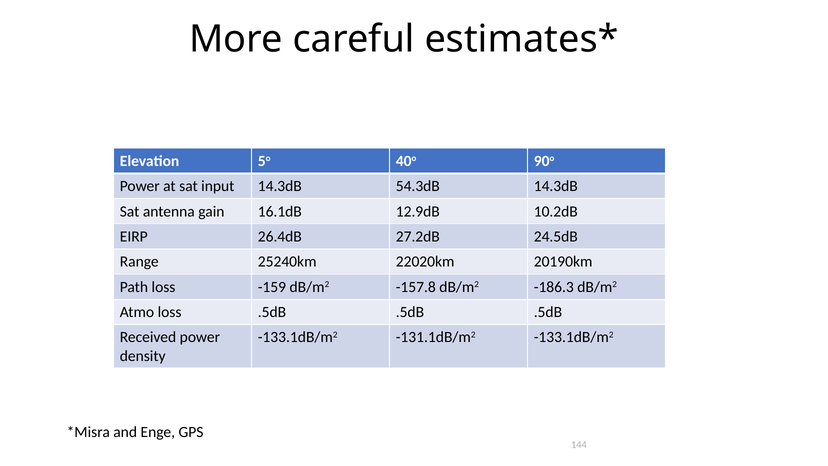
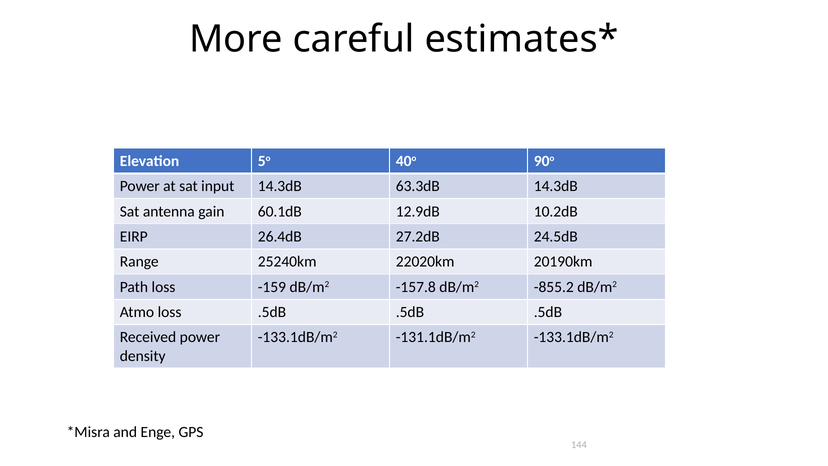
54.3dB: 54.3dB -> 63.3dB
16.1dB: 16.1dB -> 60.1dB
-186.3: -186.3 -> -855.2
